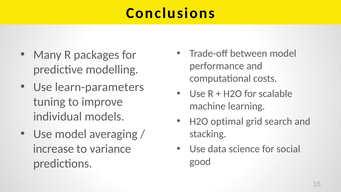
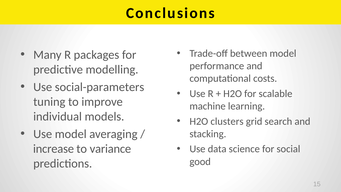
learn-parameters: learn-parameters -> social-parameters
optimal: optimal -> clusters
